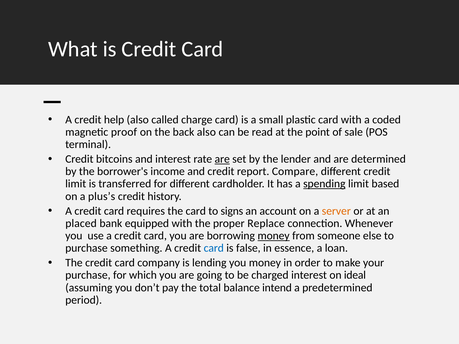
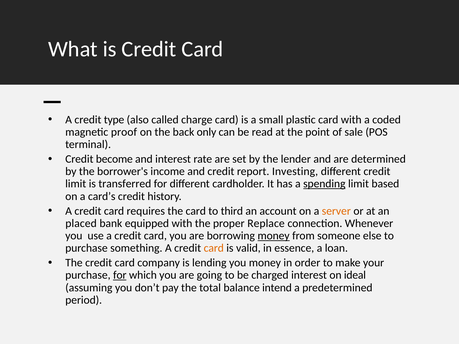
help: help -> type
back also: also -> only
bitcoins: bitcoins -> become
are at (222, 159) underline: present -> none
Compare: Compare -> Investing
plus’s: plus’s -> card’s
signs: signs -> third
card at (214, 248) colour: blue -> orange
false: false -> valid
for at (120, 275) underline: none -> present
